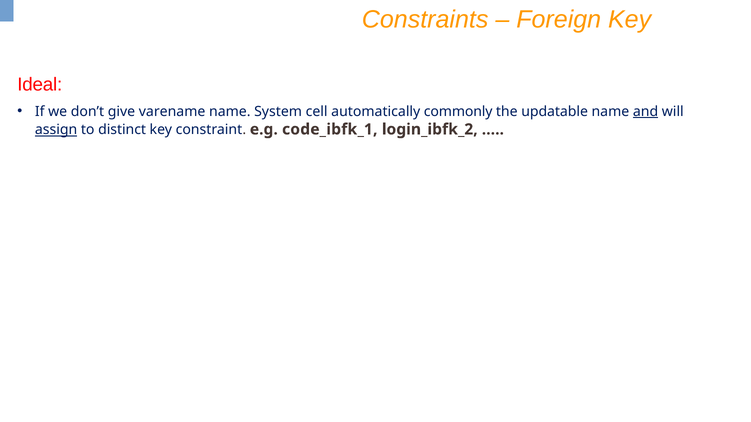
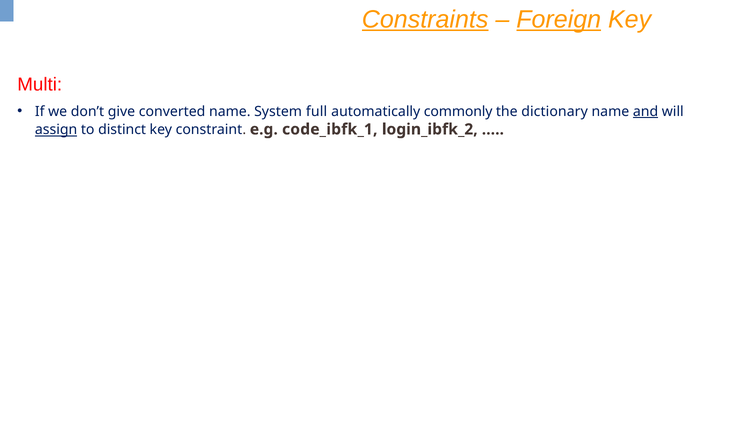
Constraints underline: none -> present
Foreign underline: none -> present
Ideal: Ideal -> Multi
varename: varename -> converted
cell: cell -> full
updatable: updatable -> dictionary
